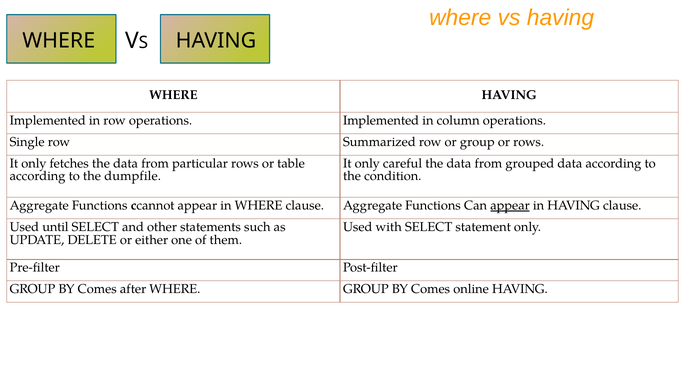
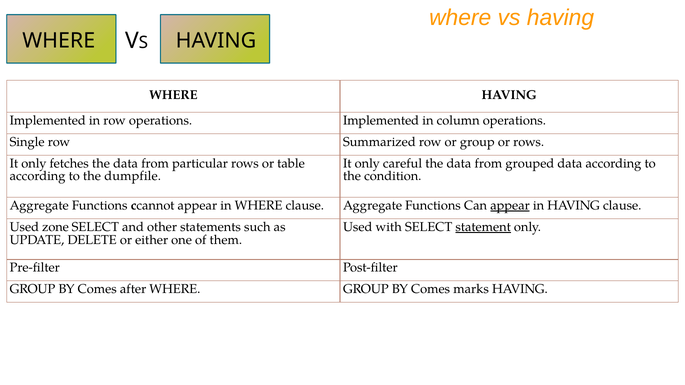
until: until -> zone
statement underline: none -> present
online: online -> marks
